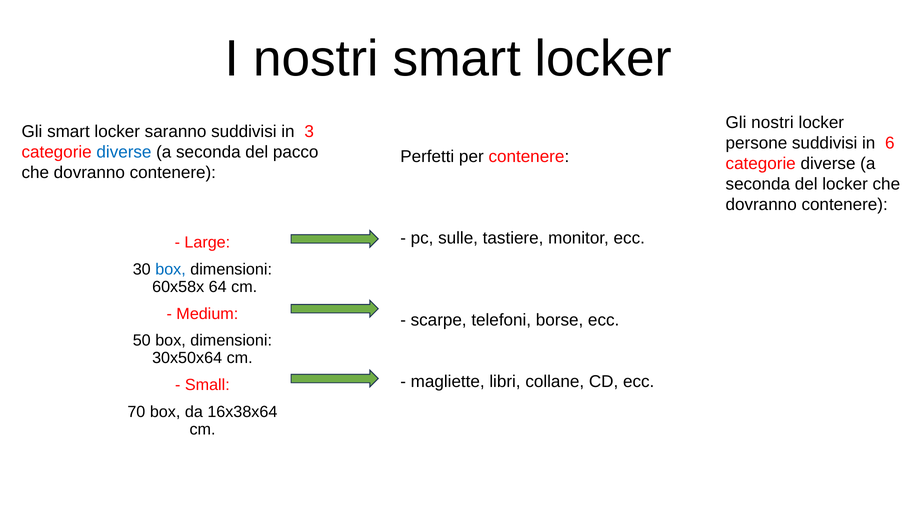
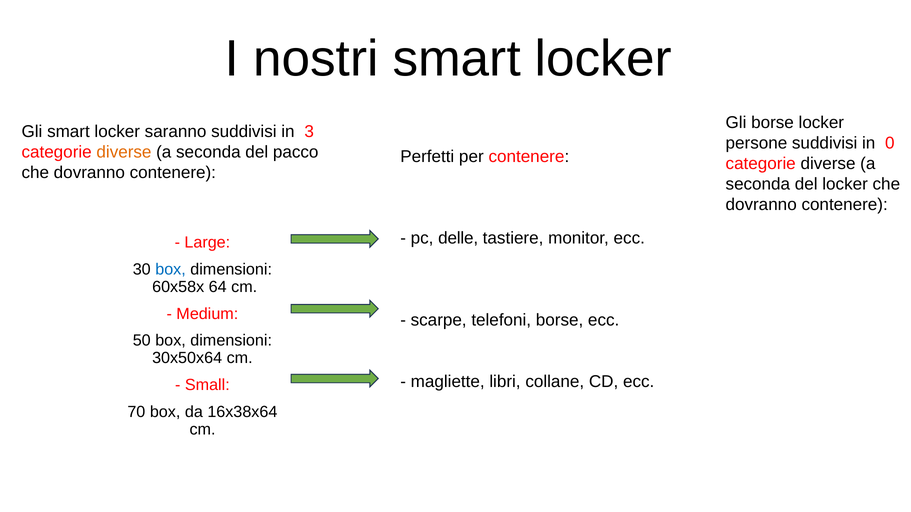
Gli nostri: nostri -> borse
6: 6 -> 0
diverse at (124, 152) colour: blue -> orange
sulle: sulle -> delle
